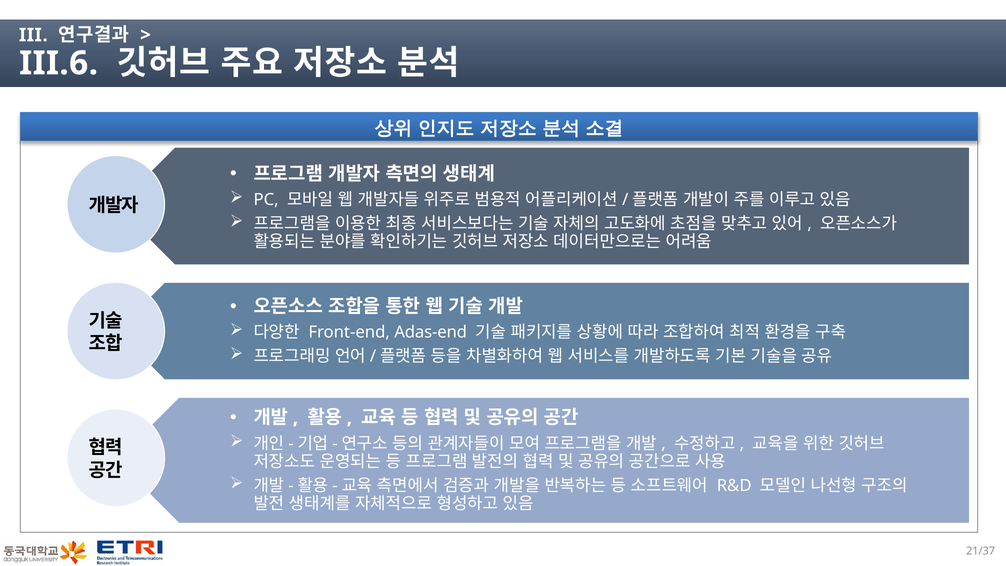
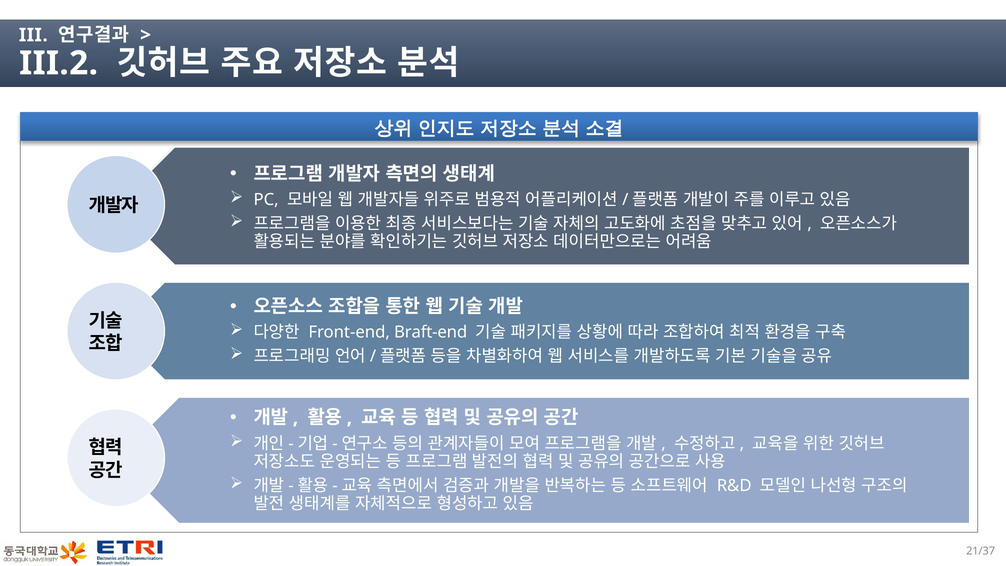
III.6: III.6 -> III.2
Adas-end: Adas-end -> Braft-end
